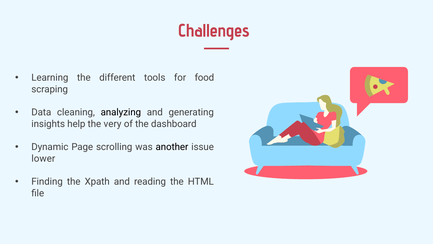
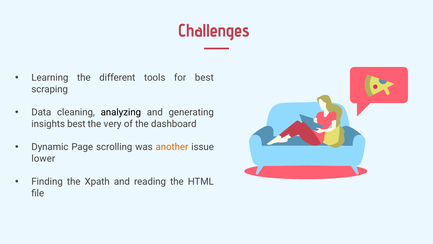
for food: food -> best
insights help: help -> best
another colour: black -> orange
